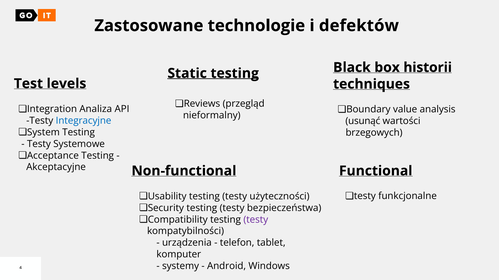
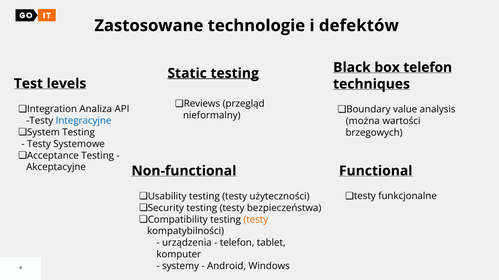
box historii: historii -> telefon
usunąć: usunąć -> można
testy at (256, 220) colour: purple -> orange
